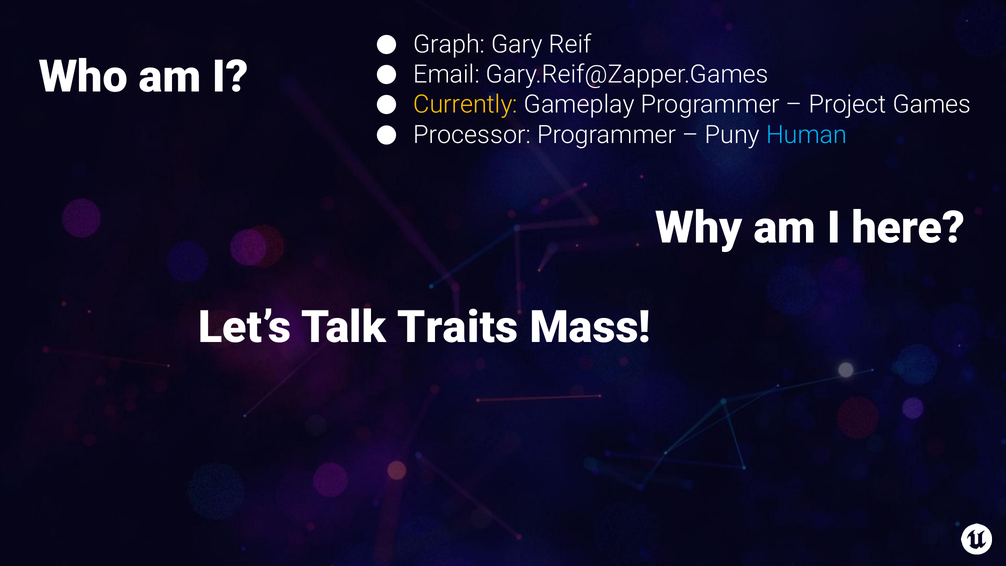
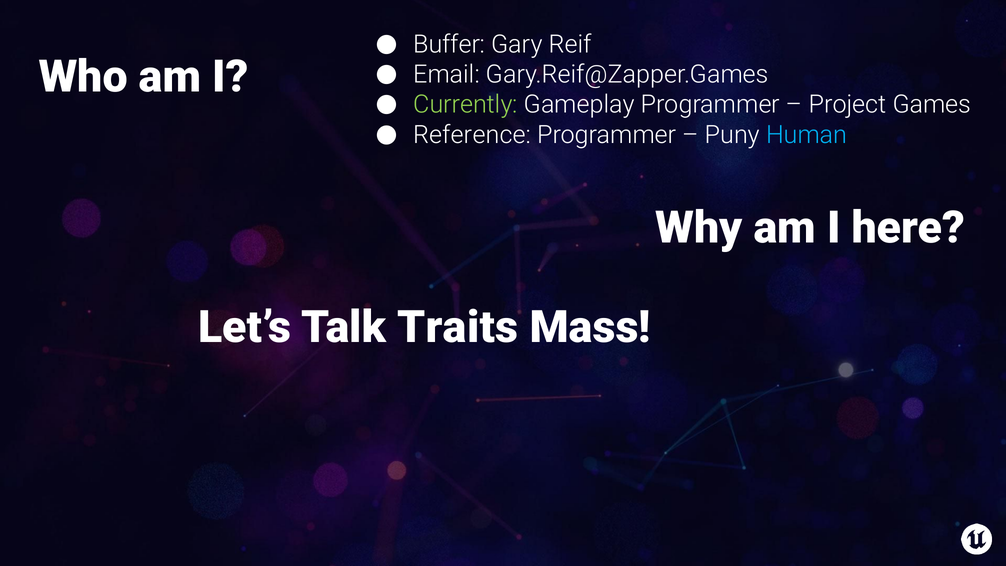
Graph: Graph -> Buffer
Currently colour: yellow -> light green
Processor: Processor -> Reference
